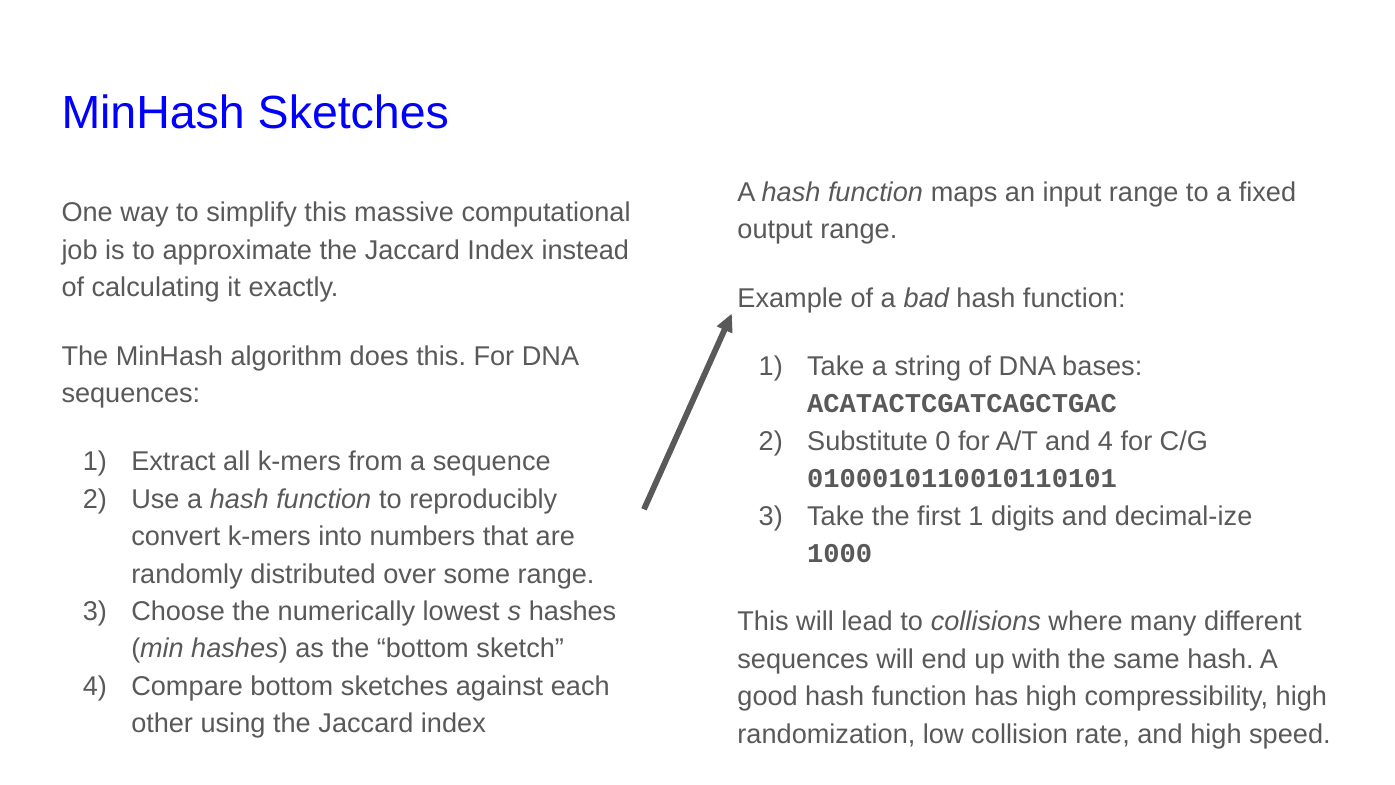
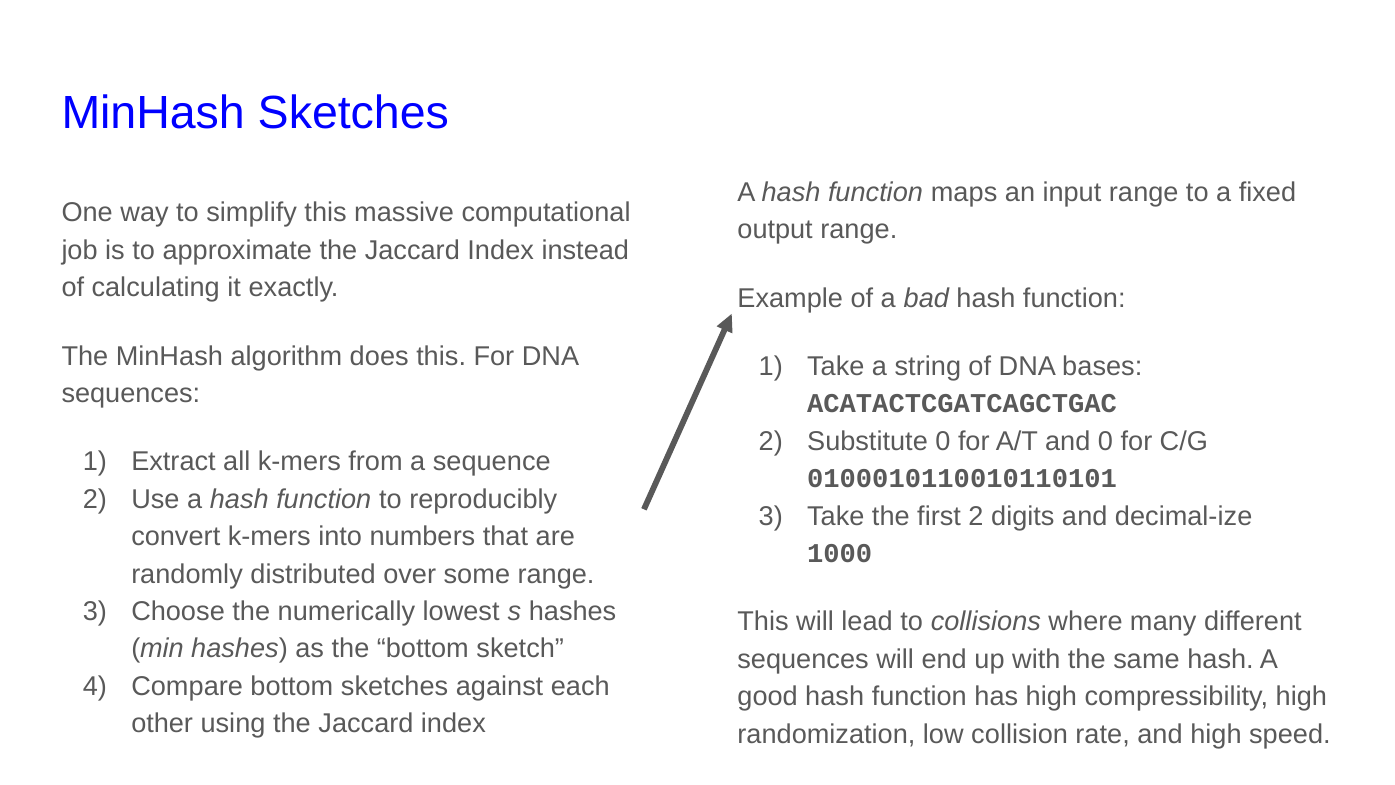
and 4: 4 -> 0
first 1: 1 -> 2
